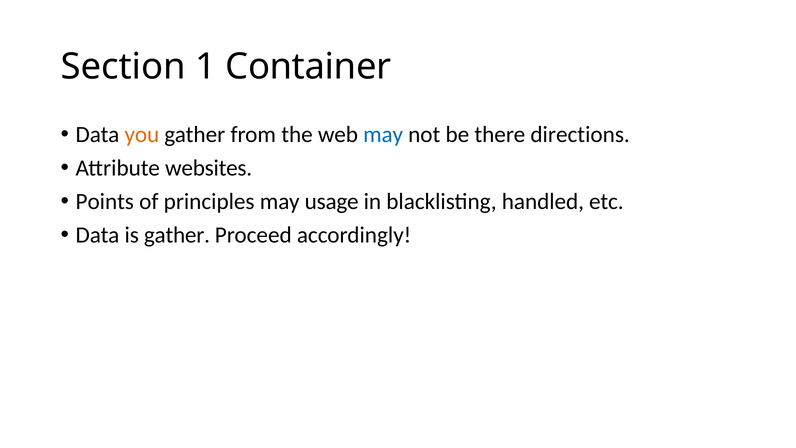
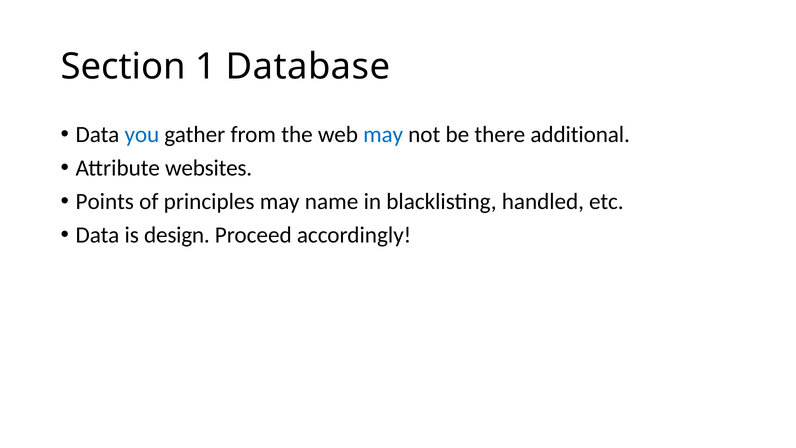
Container: Container -> Database
you colour: orange -> blue
directions: directions -> additional
usage: usage -> name
is gather: gather -> design
